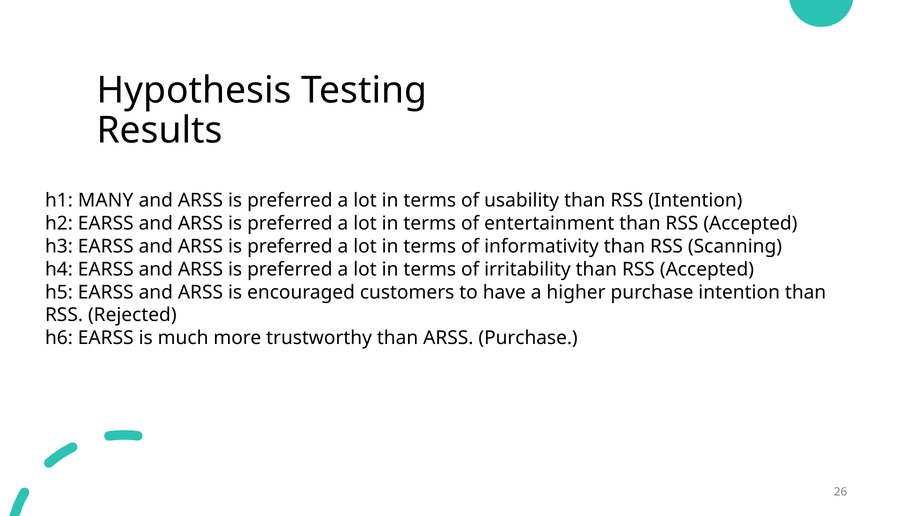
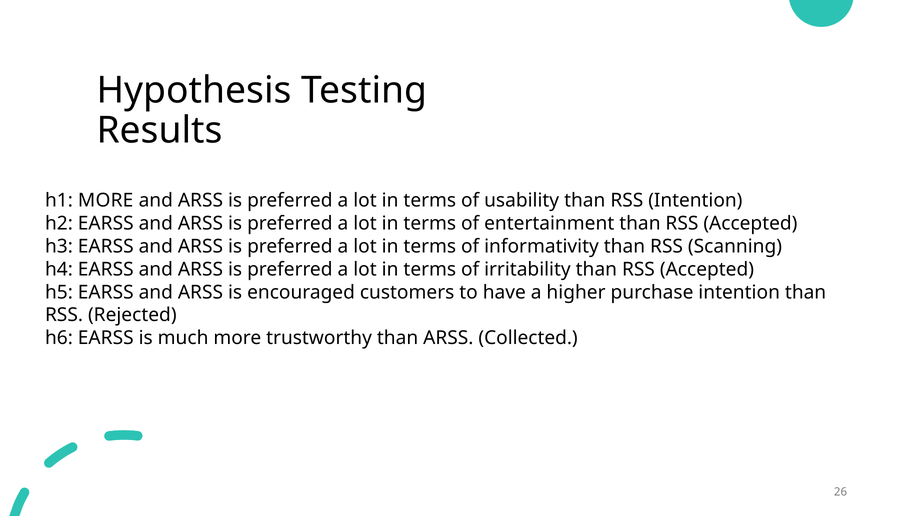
h1 MANY: MANY -> MORE
ARSS Purchase: Purchase -> Collected
